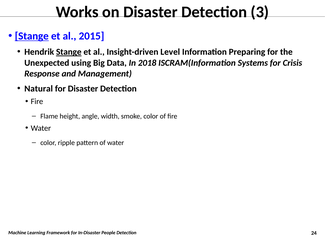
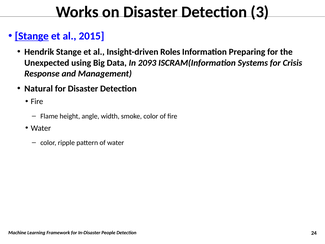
Stange at (69, 52) underline: present -> none
Level: Level -> Roles
2018: 2018 -> 2093
